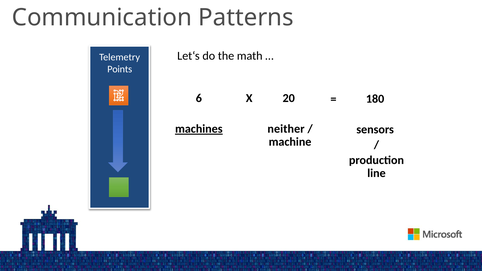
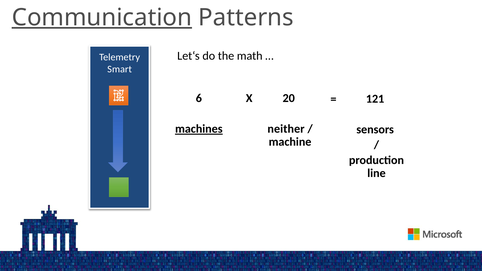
Communication underline: none -> present
Points: Points -> Smart
180: 180 -> 121
